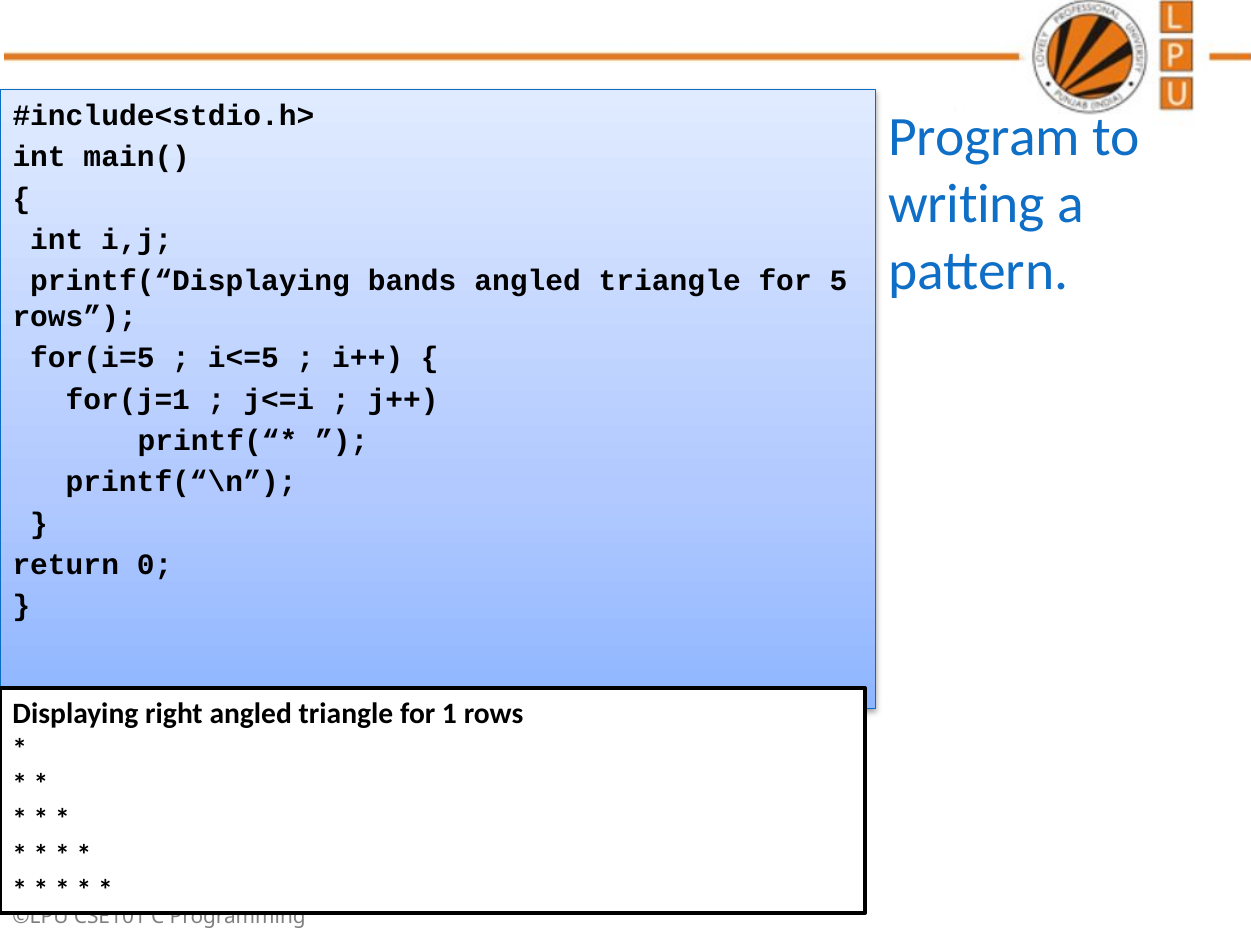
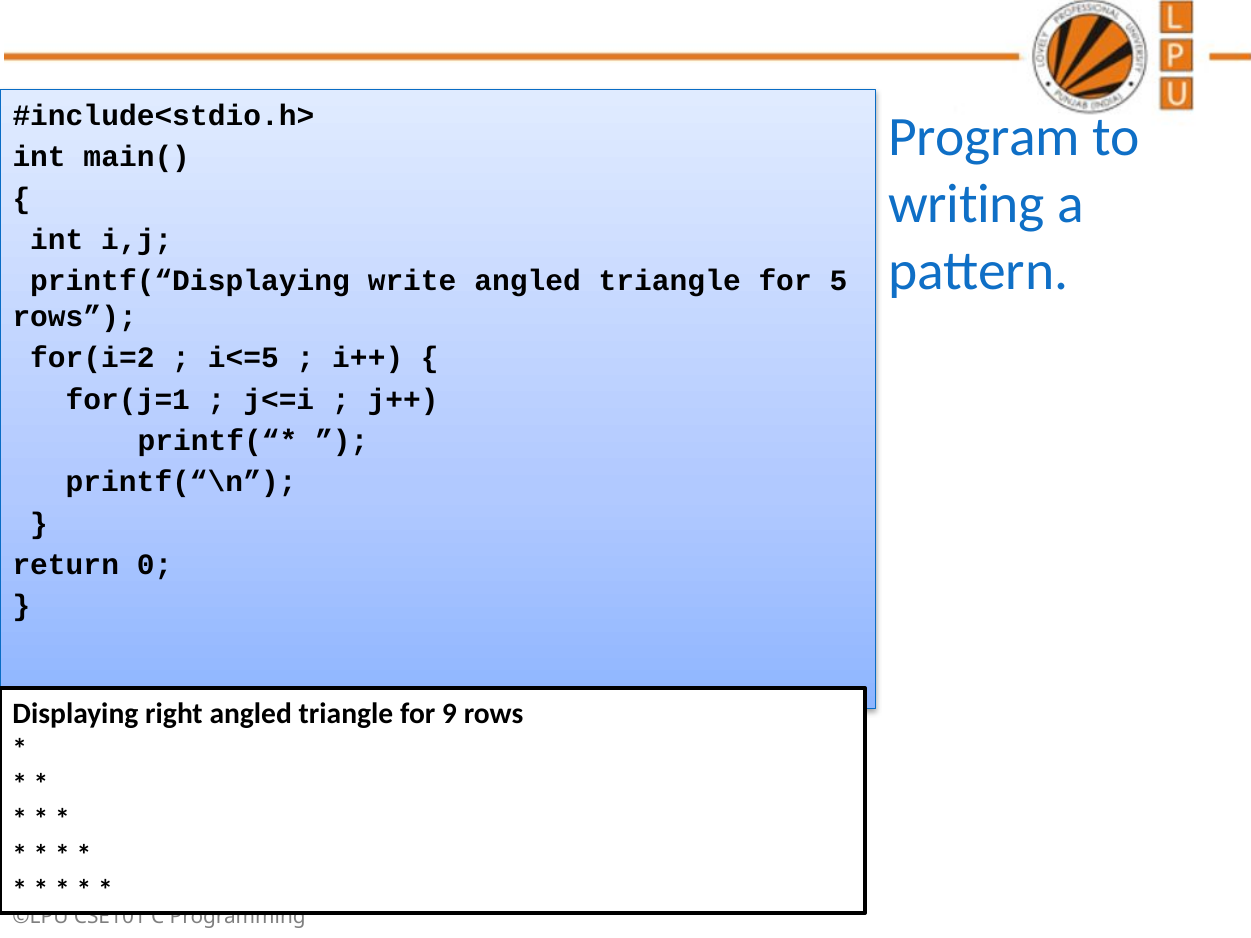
bands: bands -> write
for(i=5: for(i=5 -> for(i=2
1: 1 -> 9
